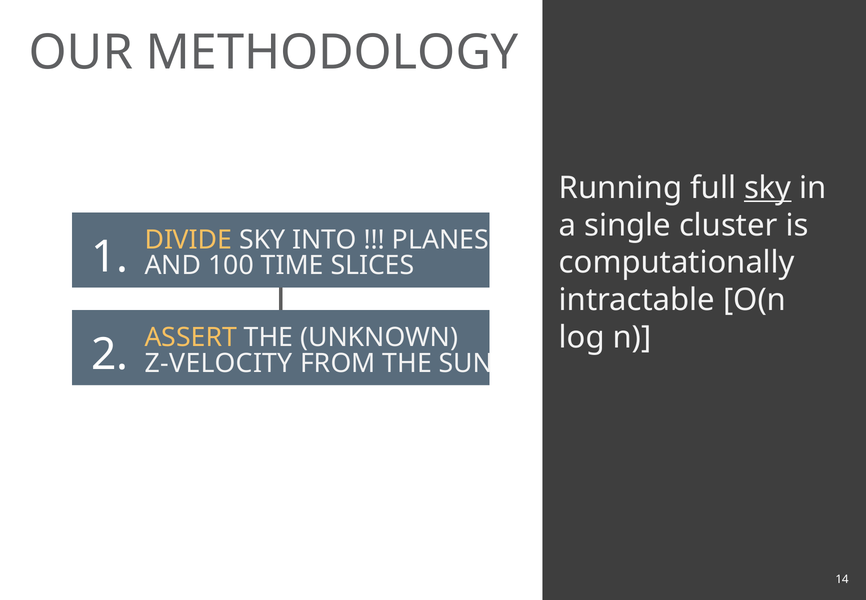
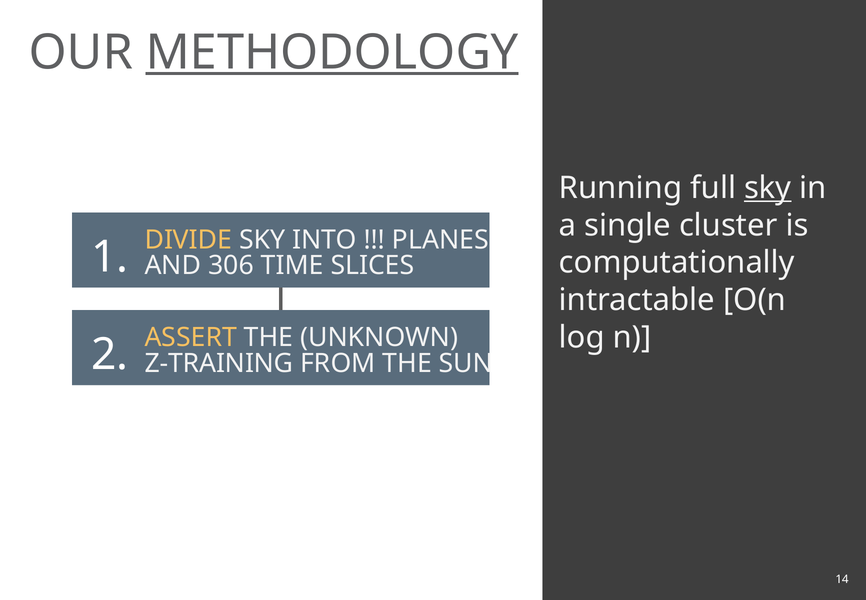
METHODOLOGY underline: none -> present
100: 100 -> 306
Z-VELOCITY: Z-VELOCITY -> Z-TRAINING
